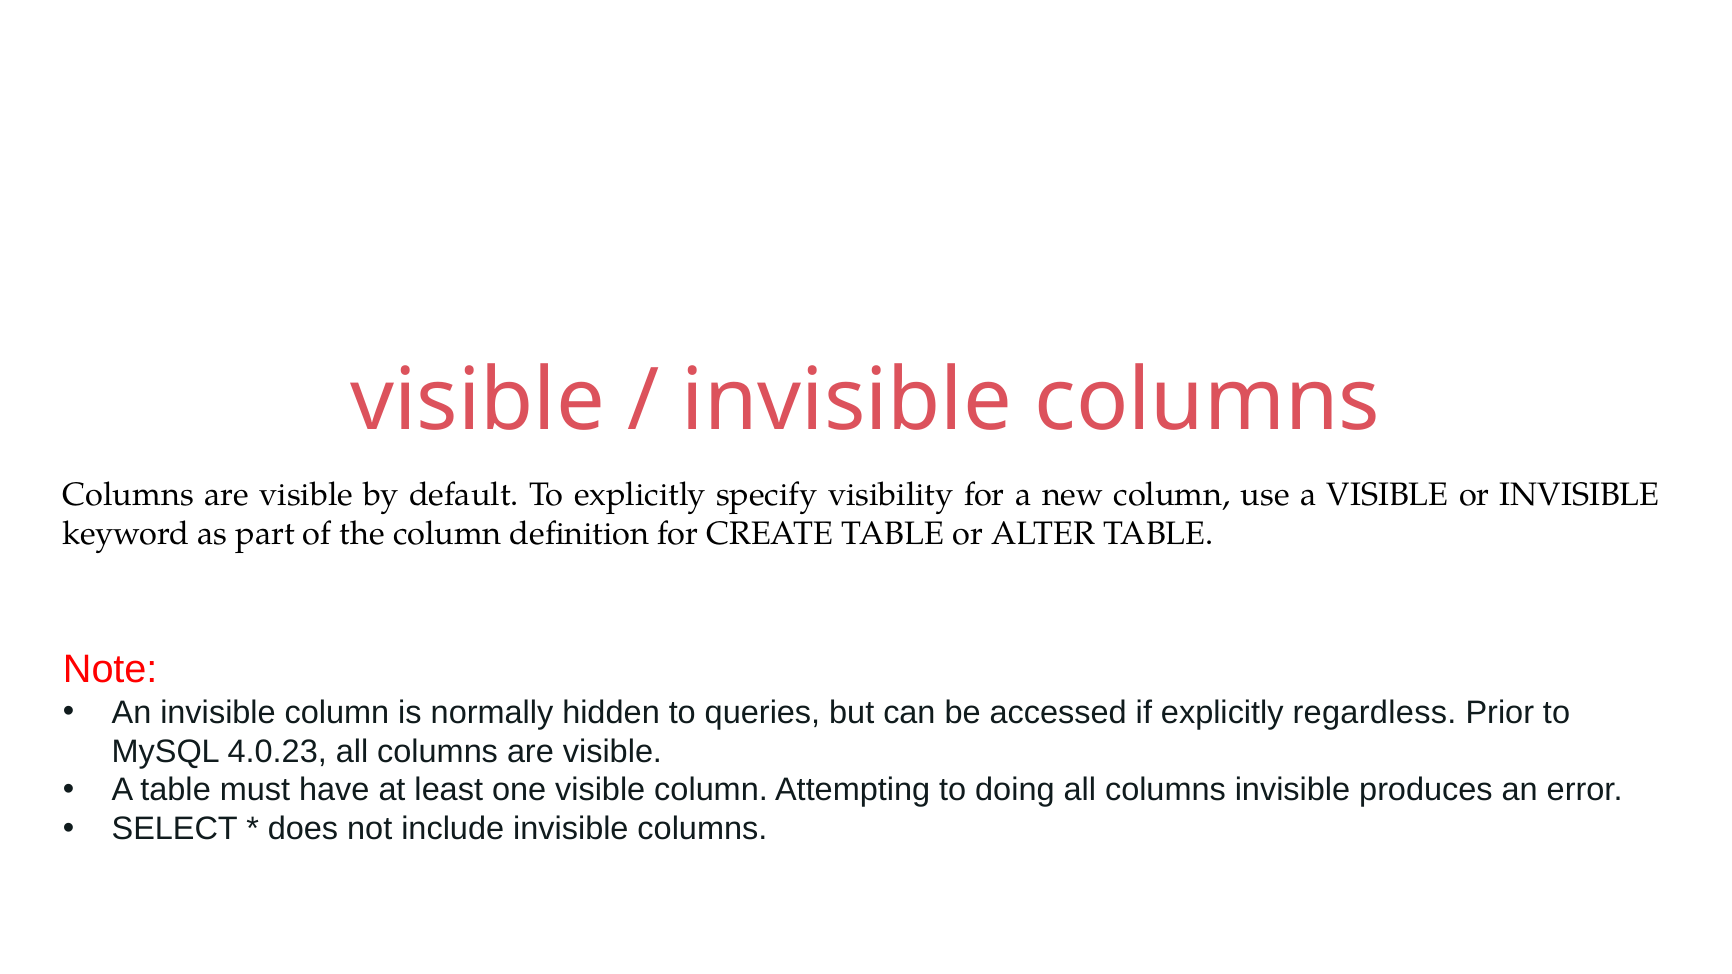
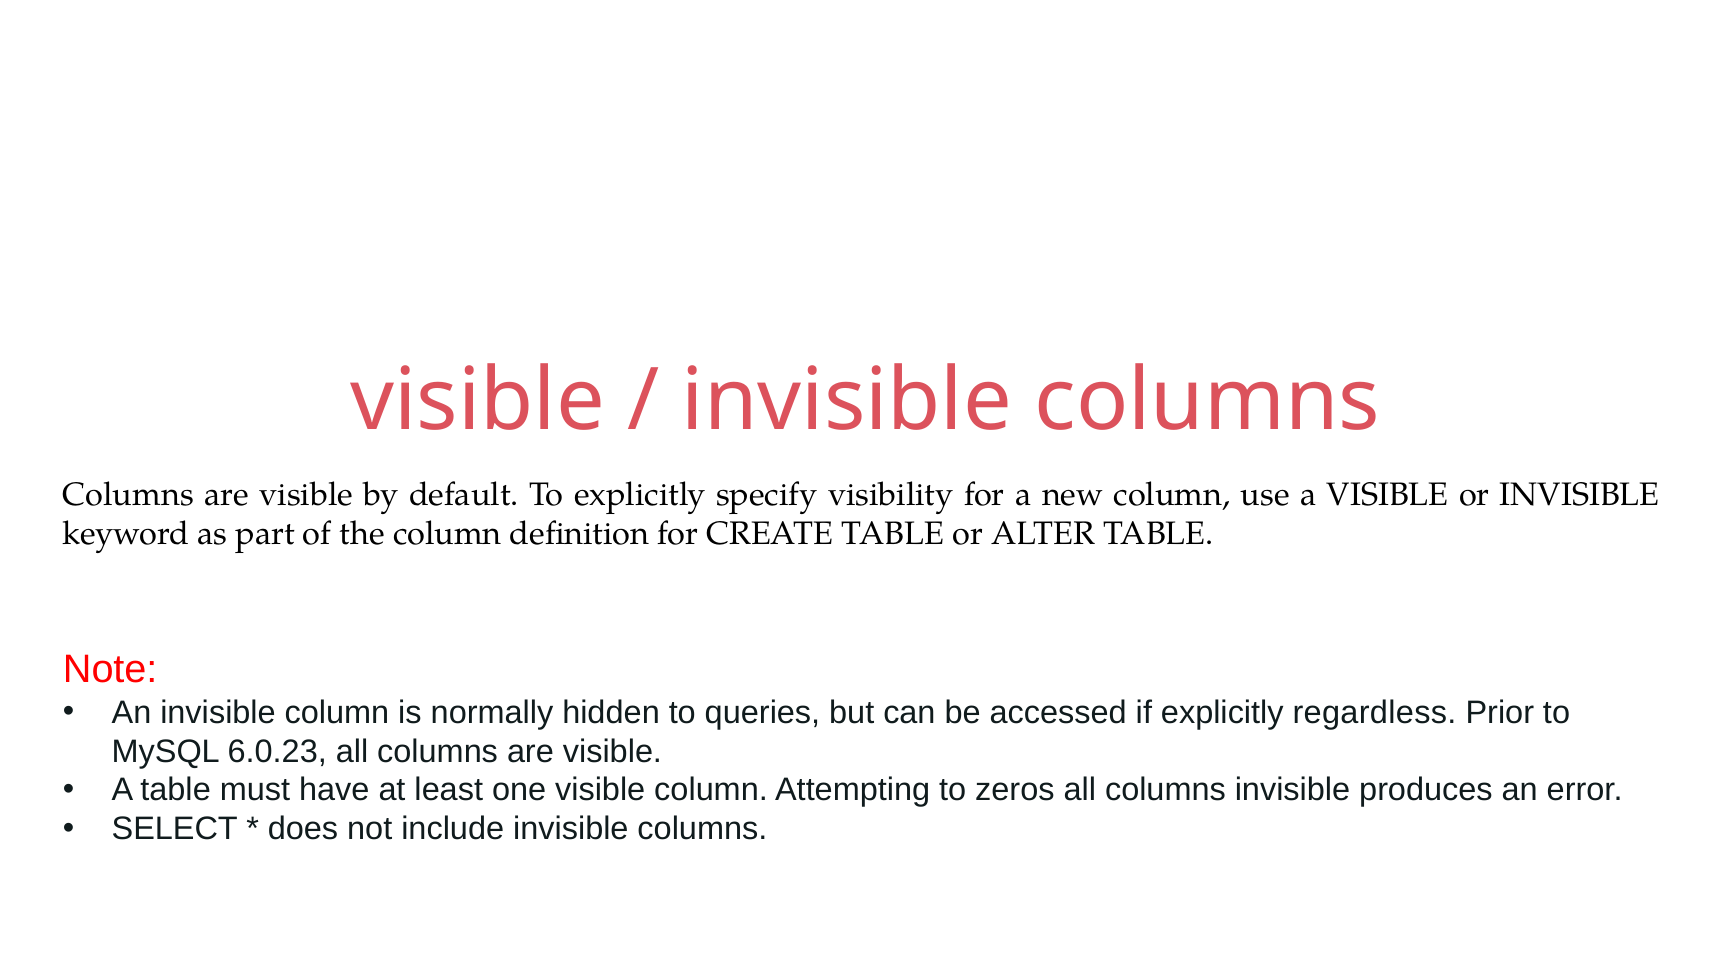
4.0.23: 4.0.23 -> 6.0.23
doing: doing -> zeros
